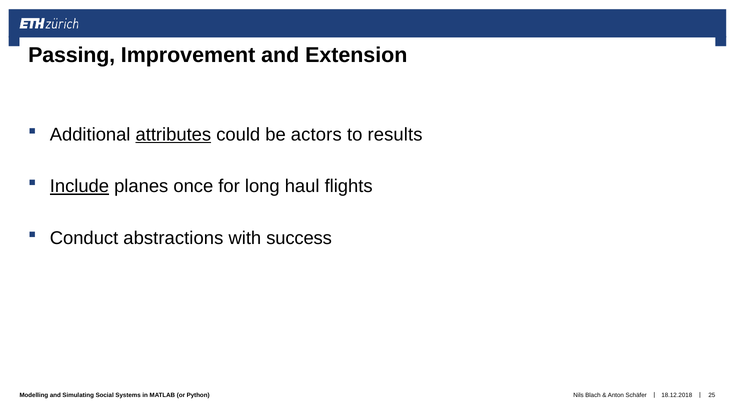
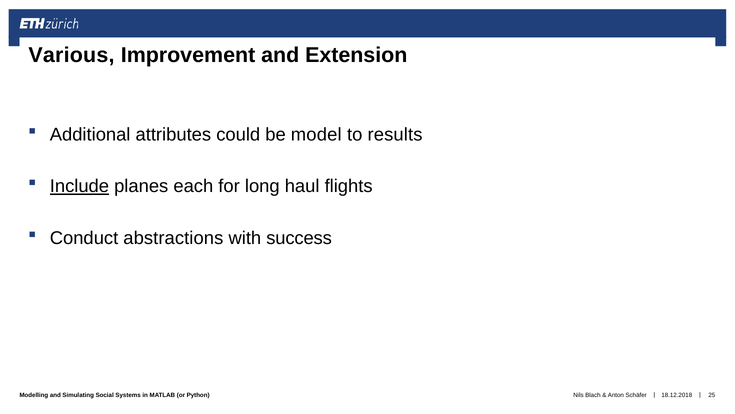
Passing: Passing -> Various
attributes underline: present -> none
actors: actors -> model
once: once -> each
